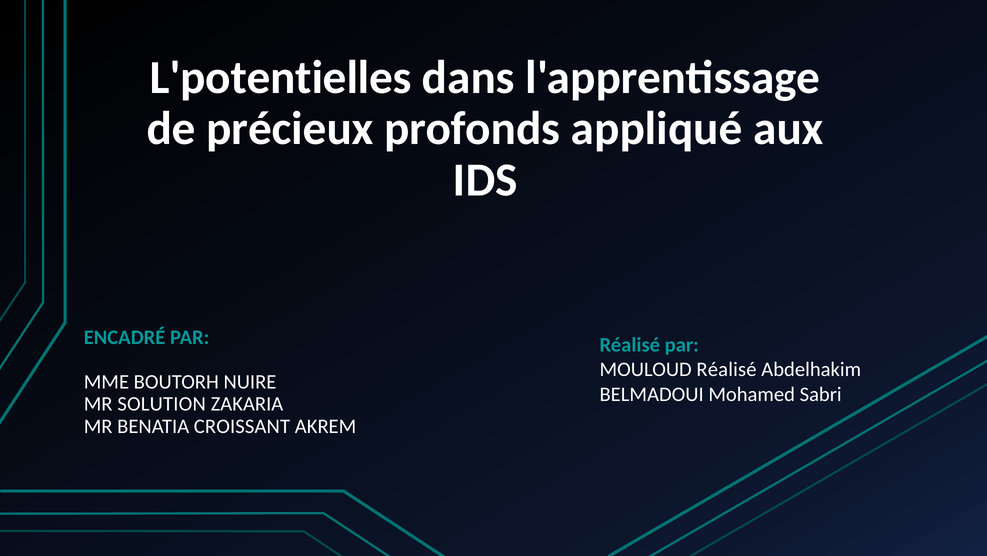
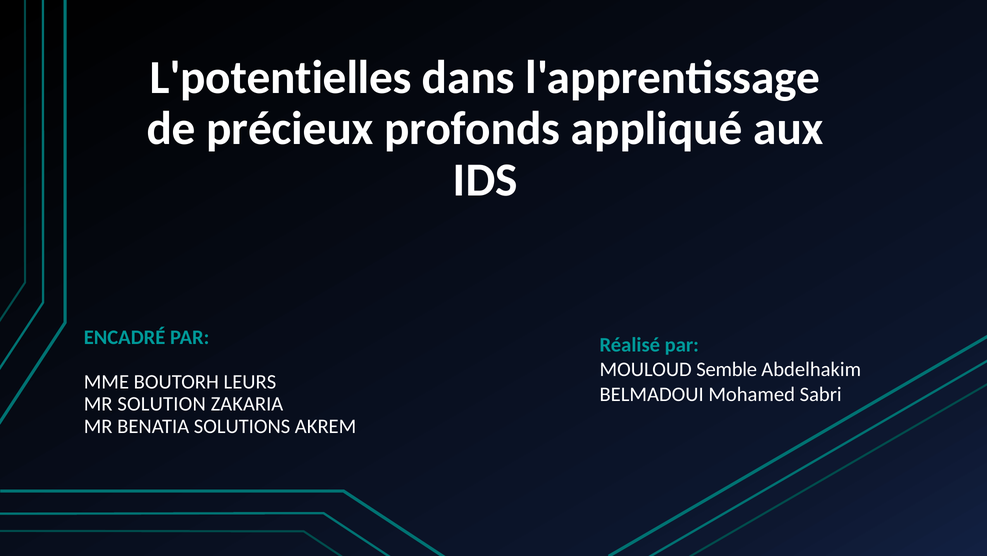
MOULOUD Réalisé: Réalisé -> Semble
NUIRE: NUIRE -> LEURS
CROISSANT: CROISSANT -> SOLUTIONS
